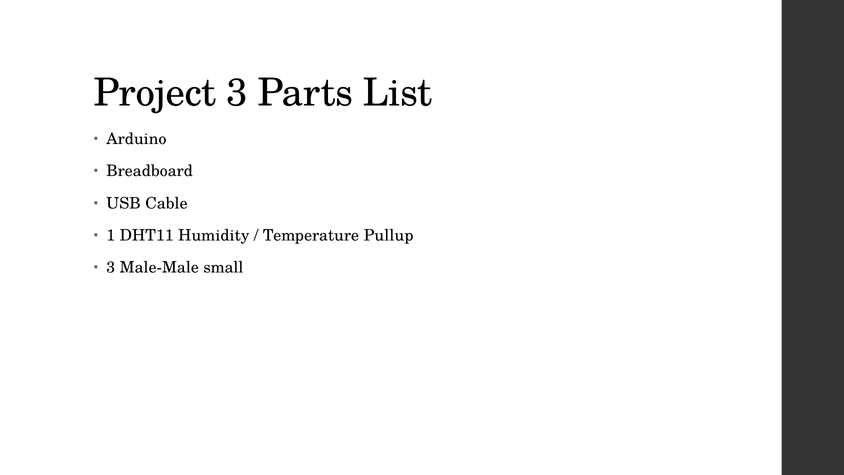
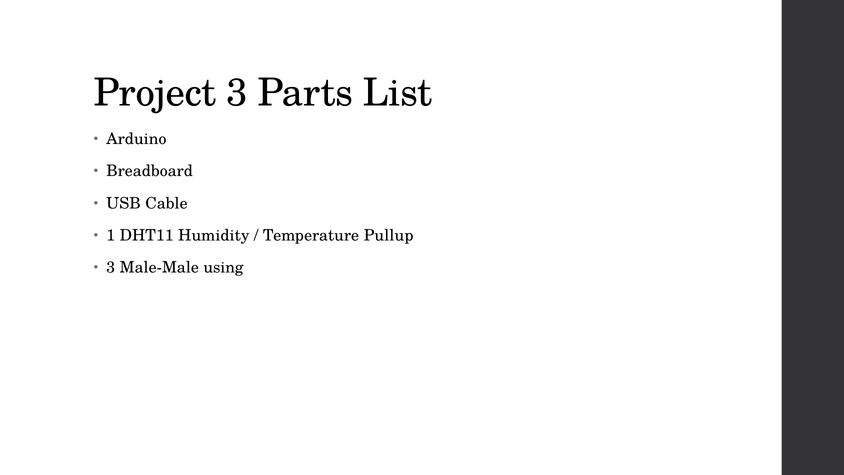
small: small -> using
